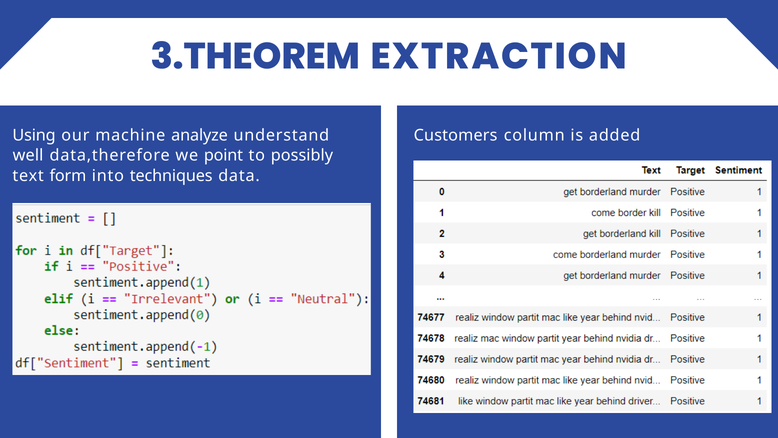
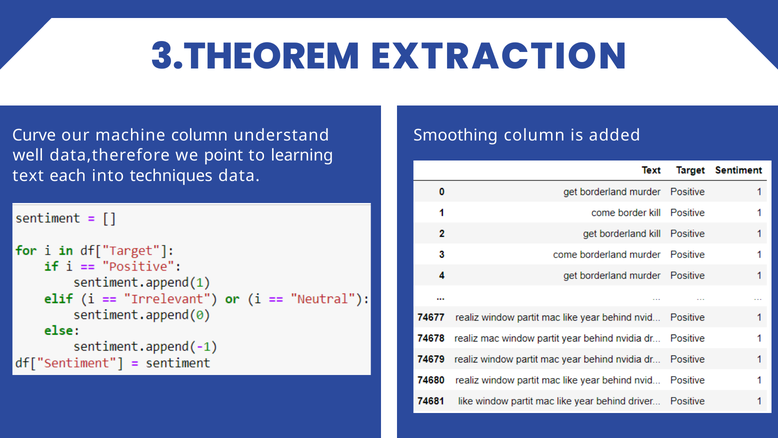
Using: Using -> Curve
machine analyze: analyze -> column
Customers: Customers -> Smoothing
possibly: possibly -> learning
form: form -> each
